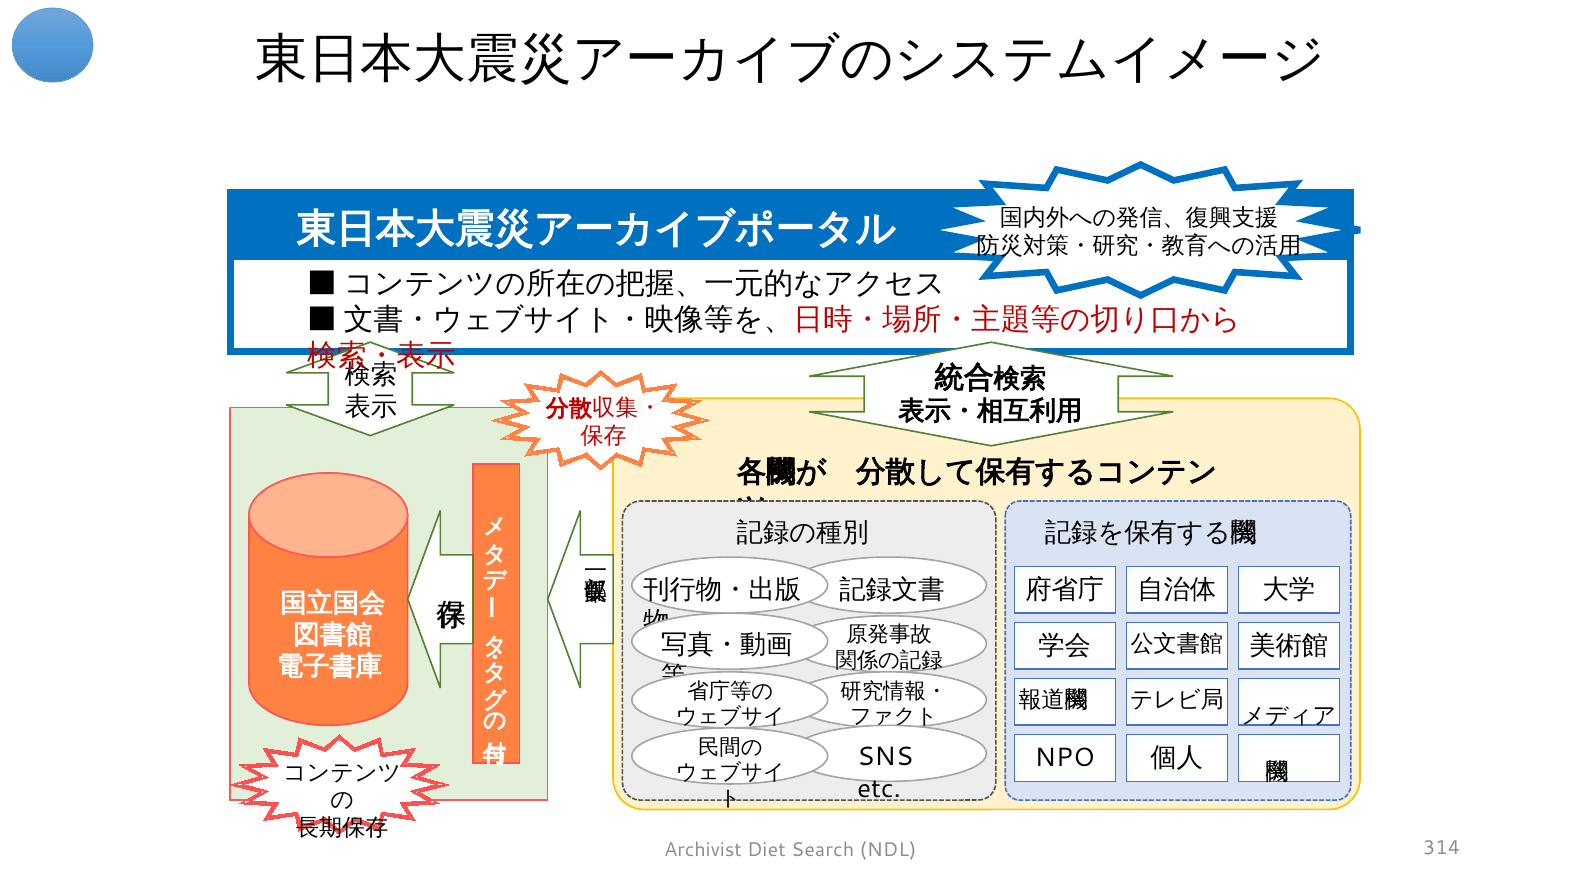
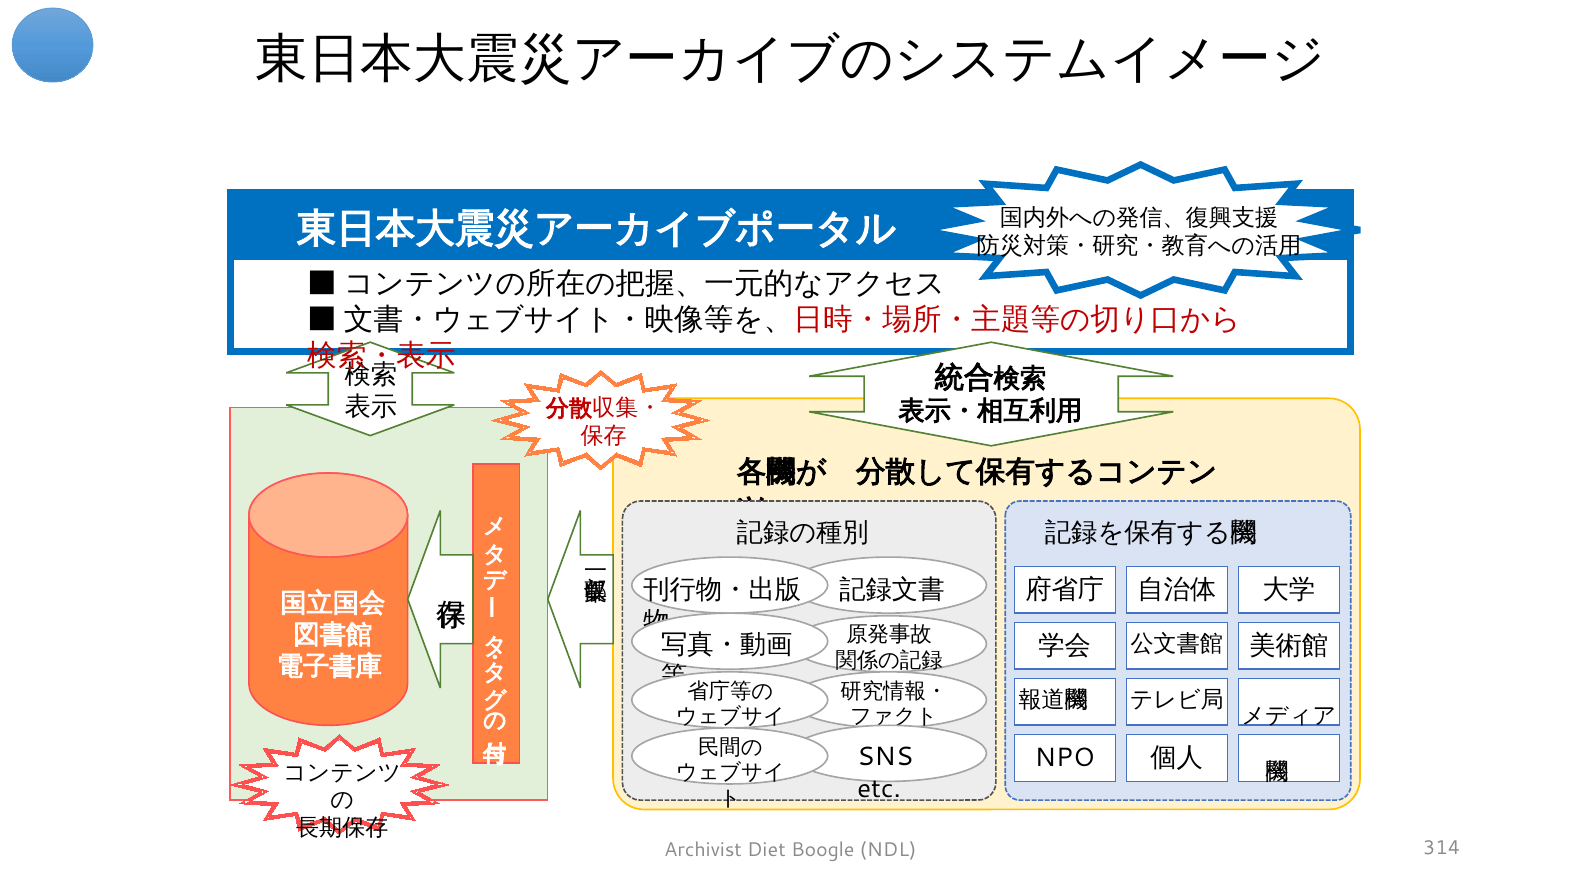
Search: Search -> Boogle
